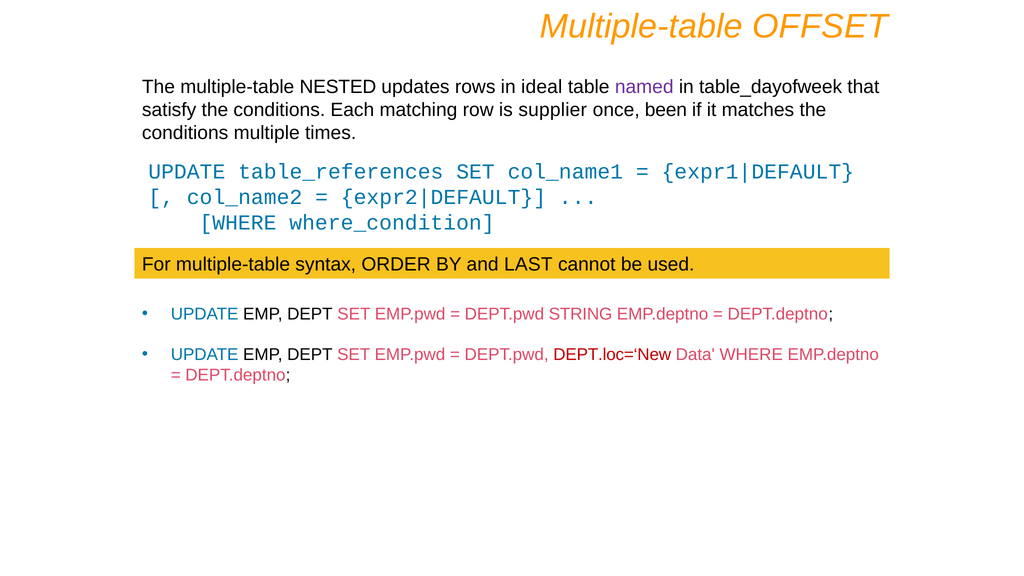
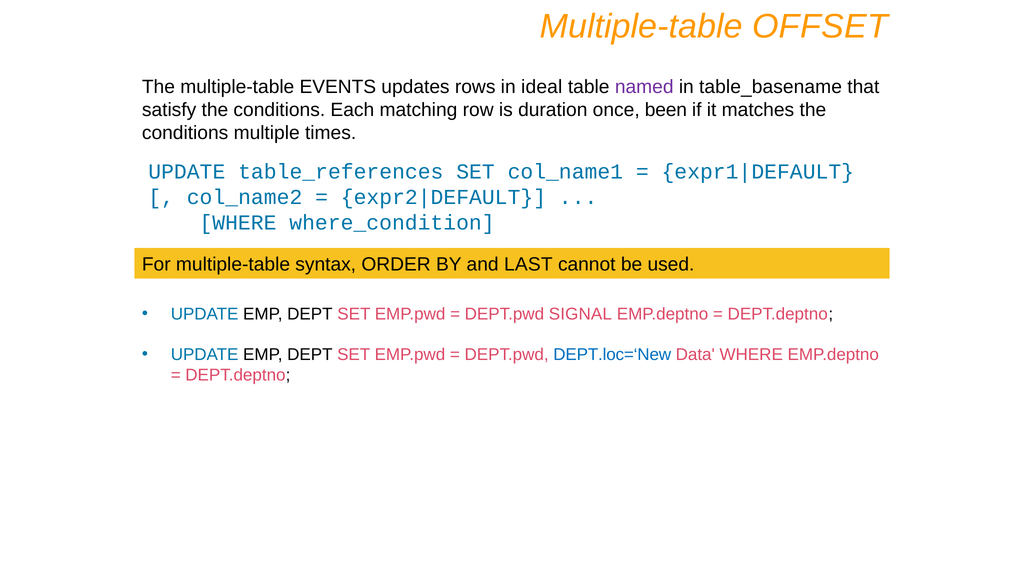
NESTED: NESTED -> EVENTS
table_dayofweek: table_dayofweek -> table_basename
supplier: supplier -> duration
STRING: STRING -> SIGNAL
DEPT.loc=‘New colour: red -> blue
